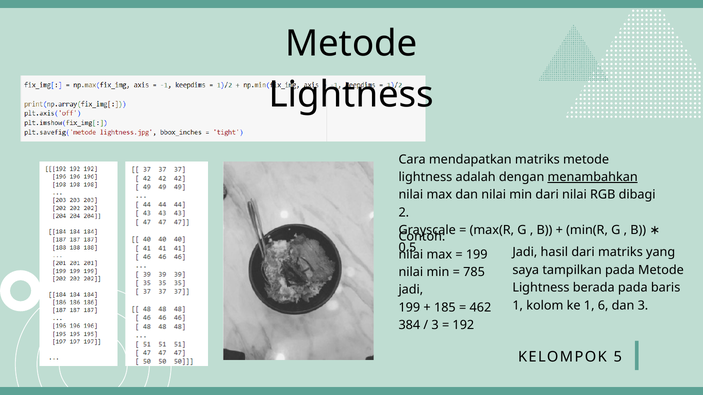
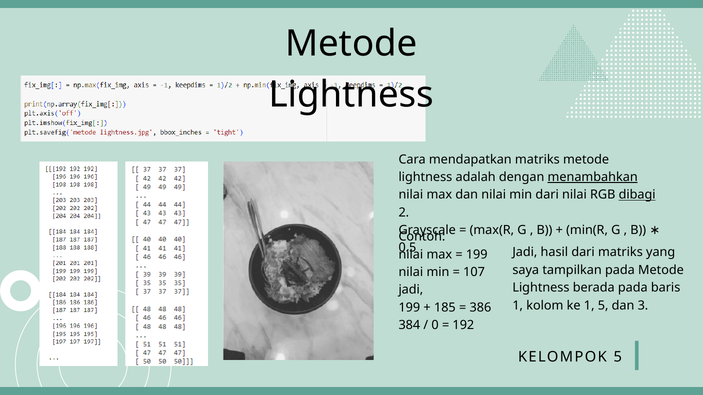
dibagi underline: none -> present
785: 785 -> 107
1 6: 6 -> 5
462: 462 -> 386
3 at (435, 326): 3 -> 0
